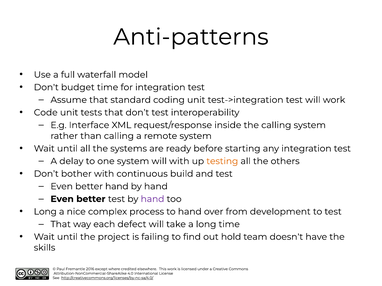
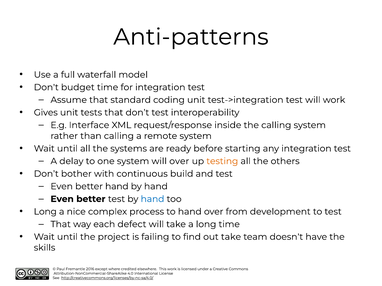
Code: Code -> Gives
will with: with -> over
hand at (153, 199) colour: purple -> blue
out hold: hold -> take
